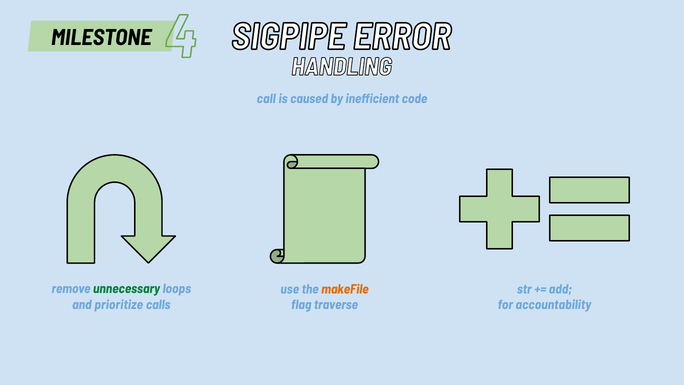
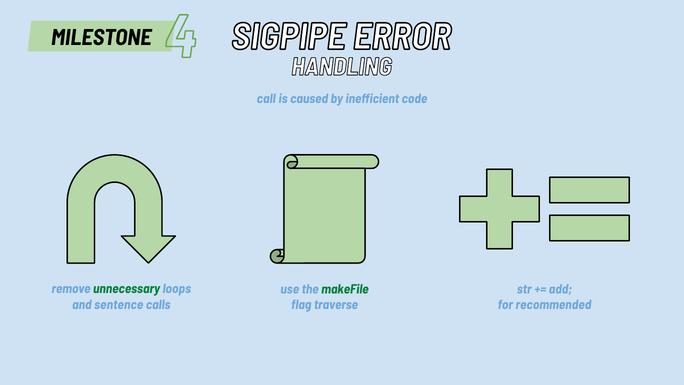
makeFile colour: orange -> green
prioritize: prioritize -> sentence
accountability: accountability -> recommended
